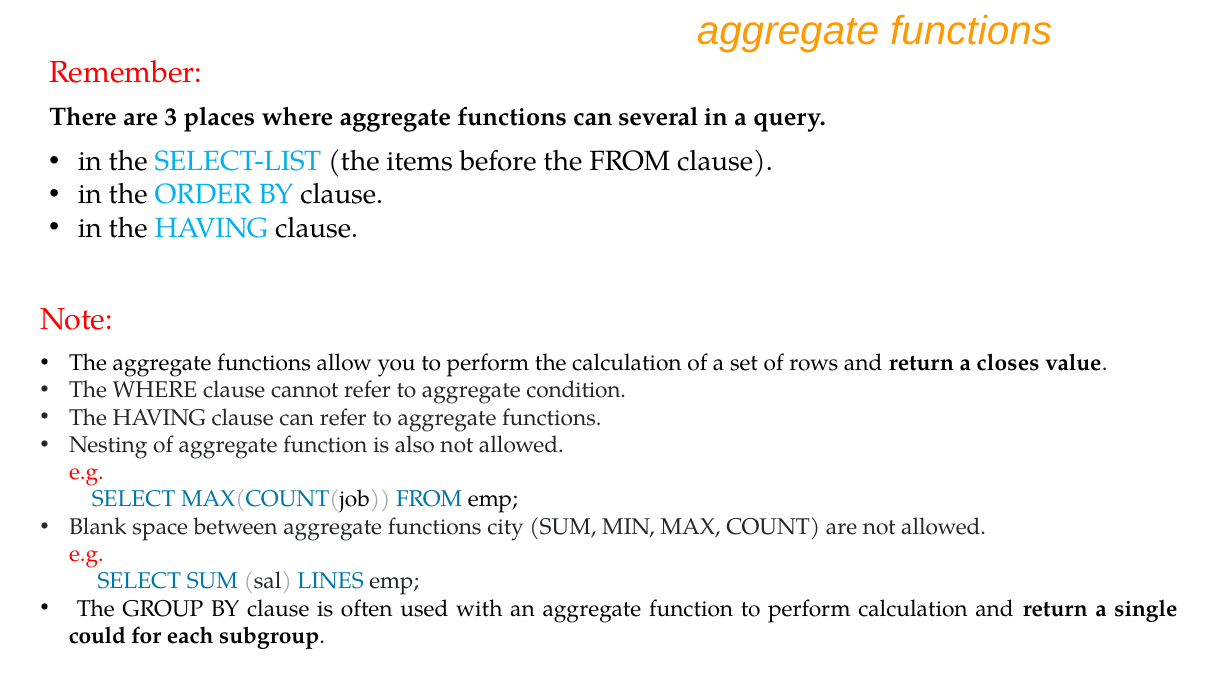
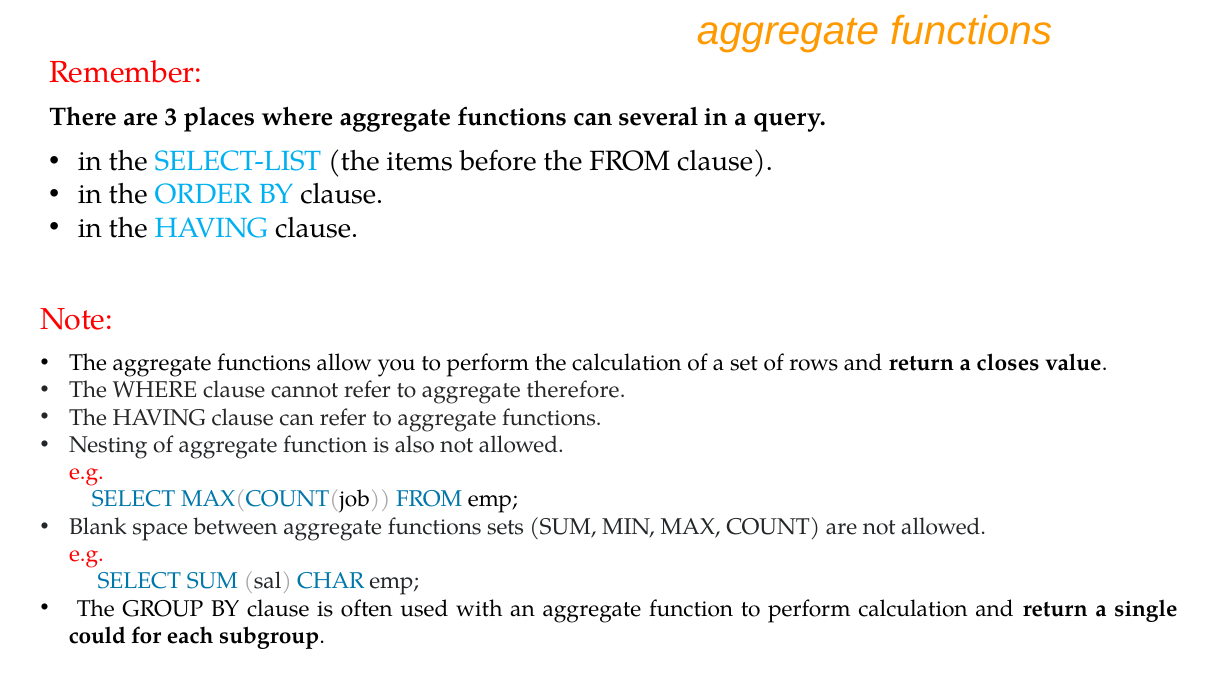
condition: condition -> therefore
city: city -> sets
LINES: LINES -> CHAR
